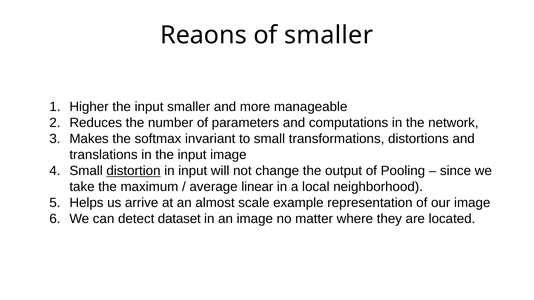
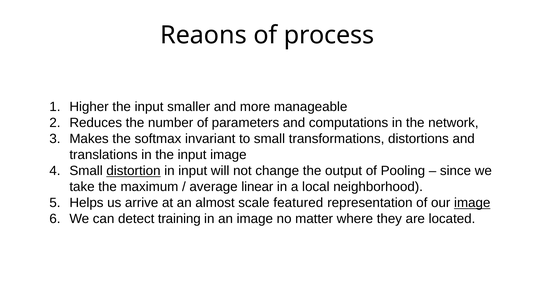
of smaller: smaller -> process
example: example -> featured
image at (472, 203) underline: none -> present
dataset: dataset -> training
